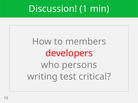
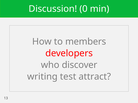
1: 1 -> 0
persons: persons -> discover
critical: critical -> attract
